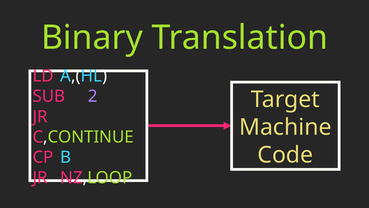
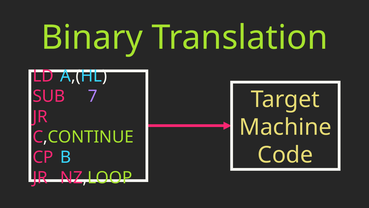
2: 2 -> 7
